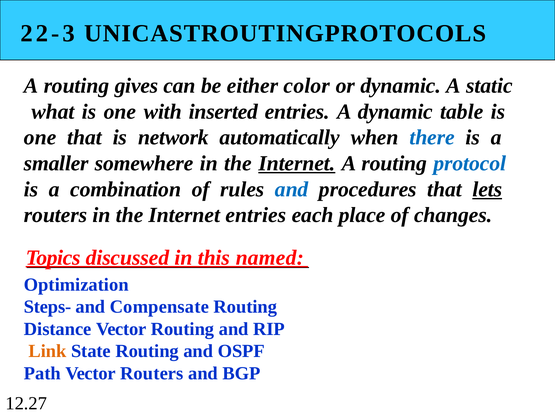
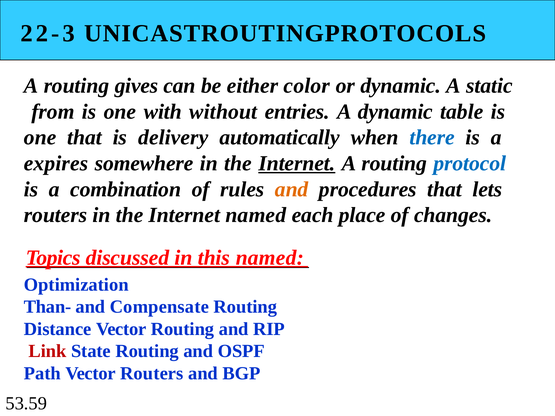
what: what -> from
inserted: inserted -> without
network: network -> delivery
smaller: smaller -> expires
and at (292, 189) colour: blue -> orange
lets underline: present -> none
Internet entries: entries -> named
Steps-: Steps- -> Than-
Link colour: orange -> red
12.27: 12.27 -> 53.59
